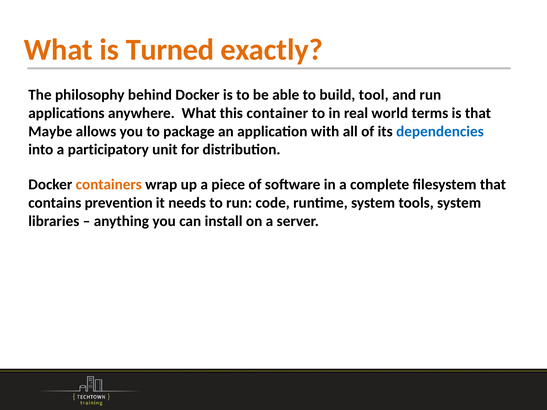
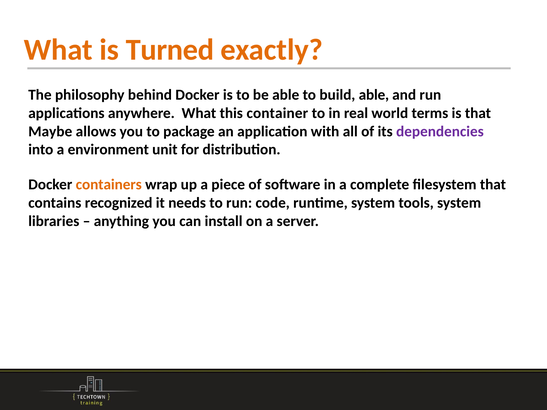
build tool: tool -> able
dependencies colour: blue -> purple
participatory: participatory -> environment
prevention: prevention -> recognized
